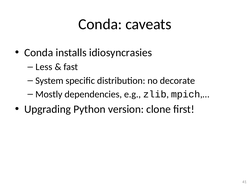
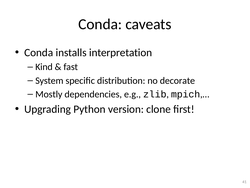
idiosyncrasies: idiosyncrasies -> interpretation
Less: Less -> Kind
